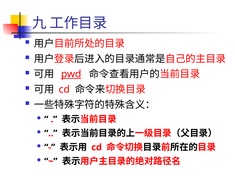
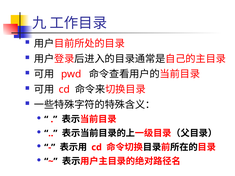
pwd underline: present -> none
